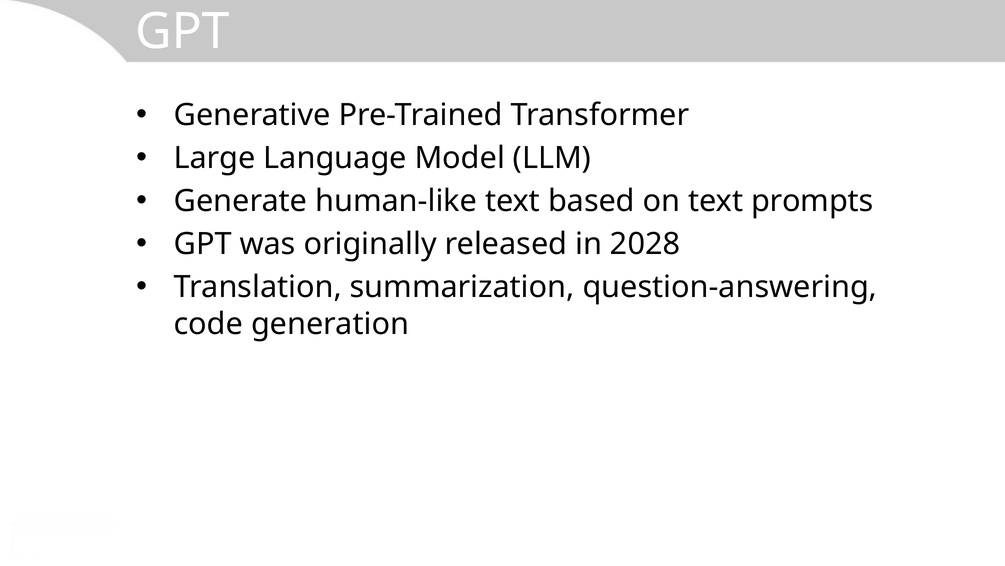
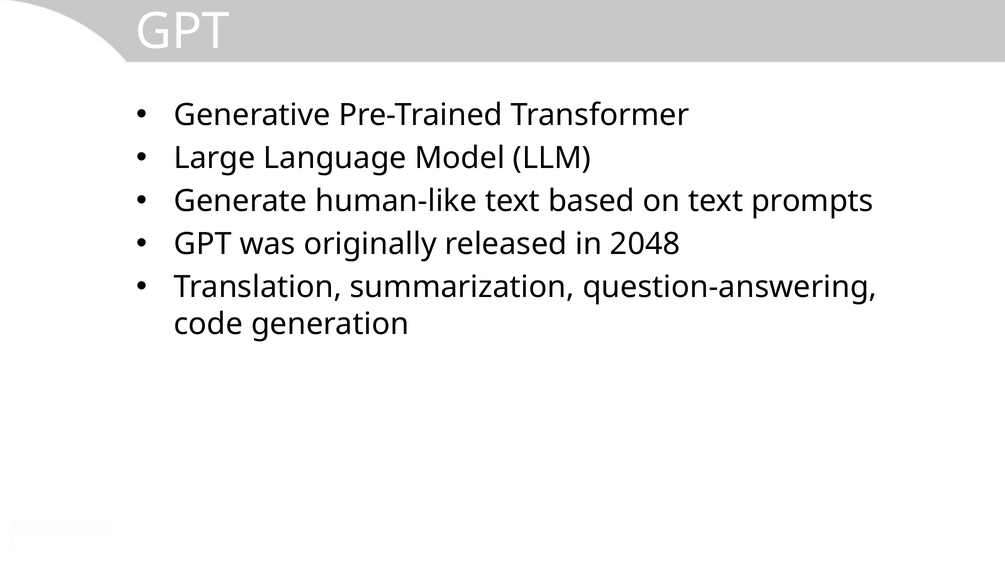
2028: 2028 -> 2048
